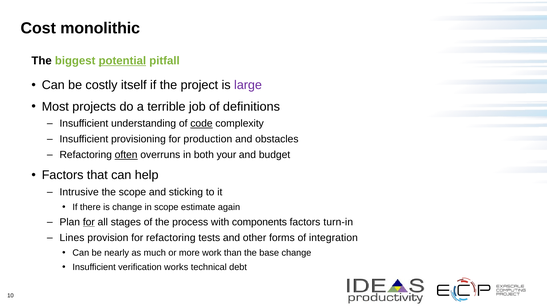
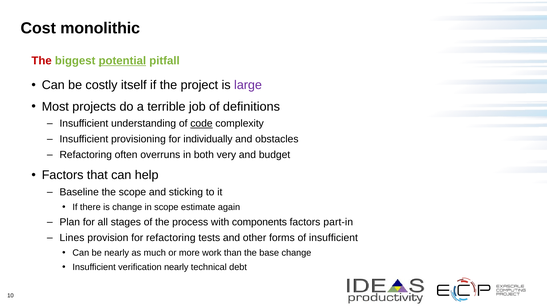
The at (42, 61) colour: black -> red
production: production -> individually
often underline: present -> none
your: your -> very
Intrusive: Intrusive -> Baseline
for at (89, 222) underline: present -> none
turn-in: turn-in -> part-in
of integration: integration -> insufficient
verification works: works -> nearly
